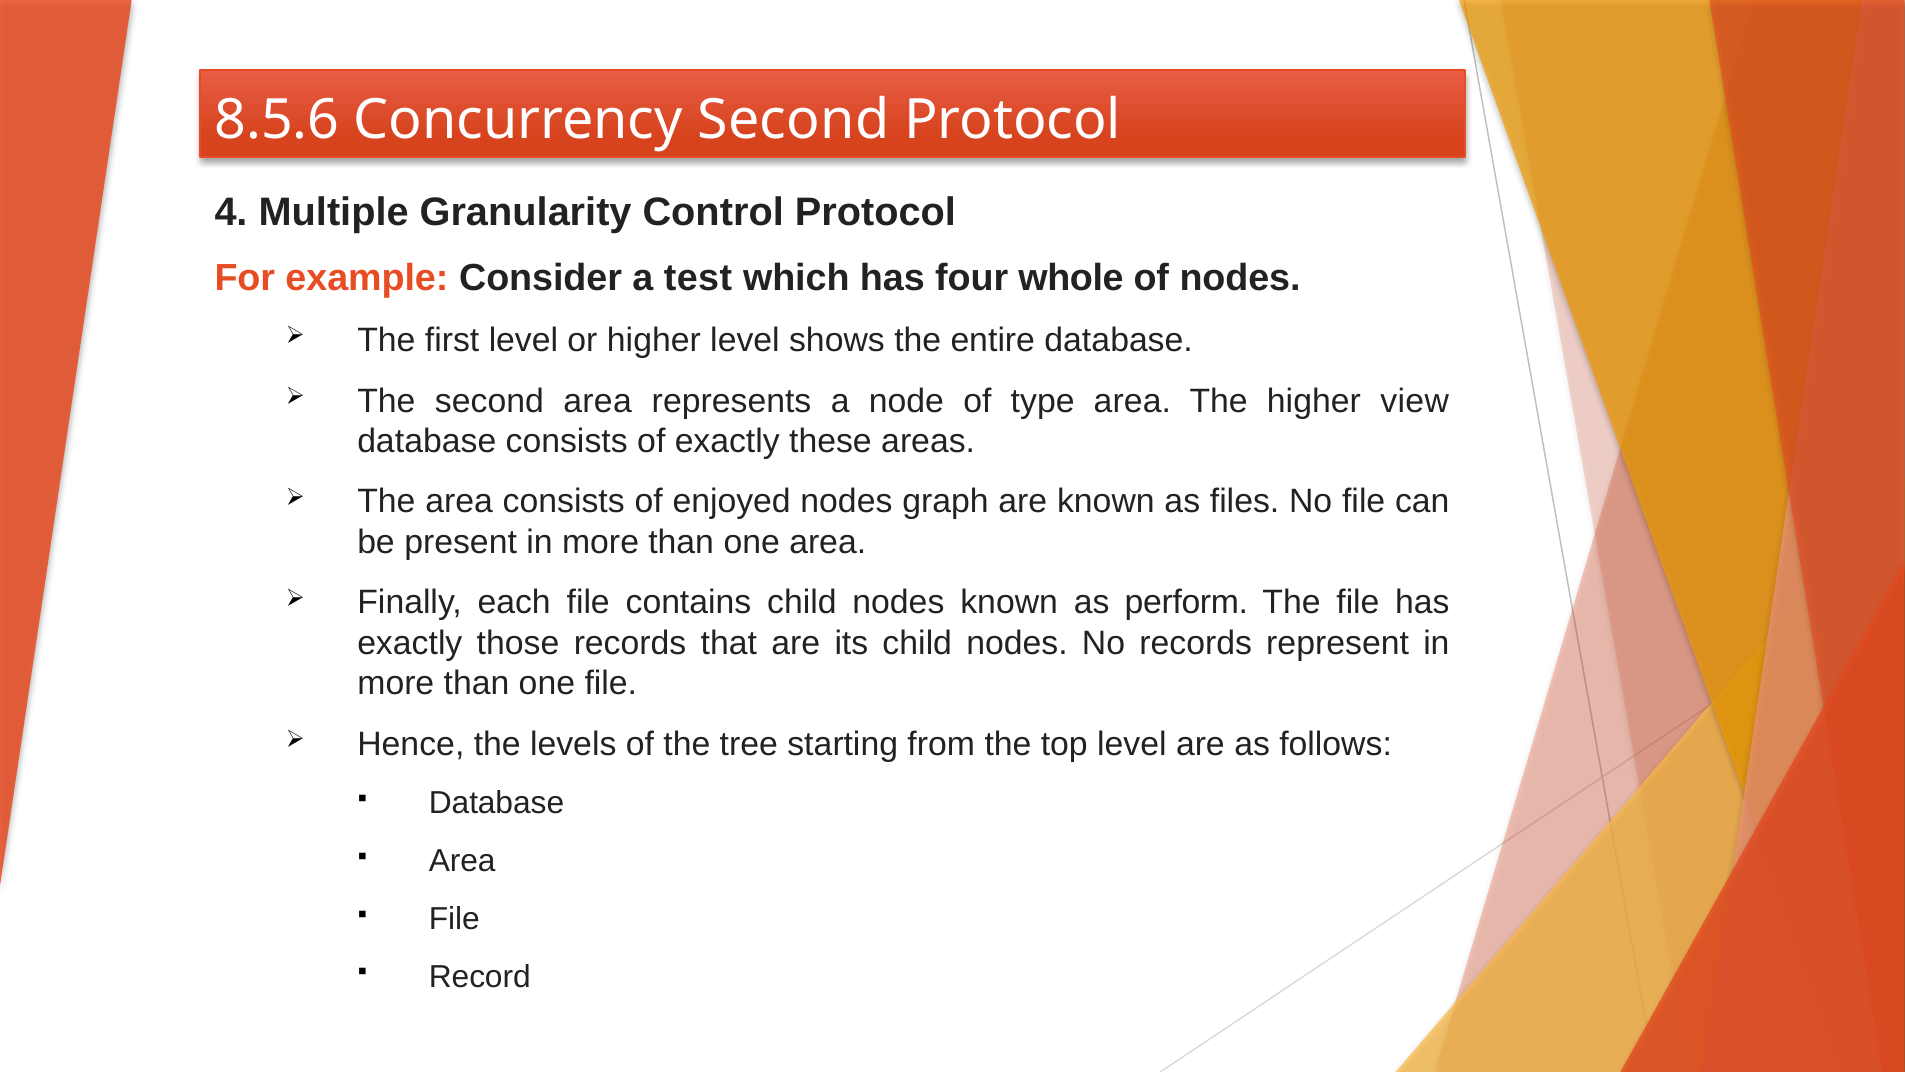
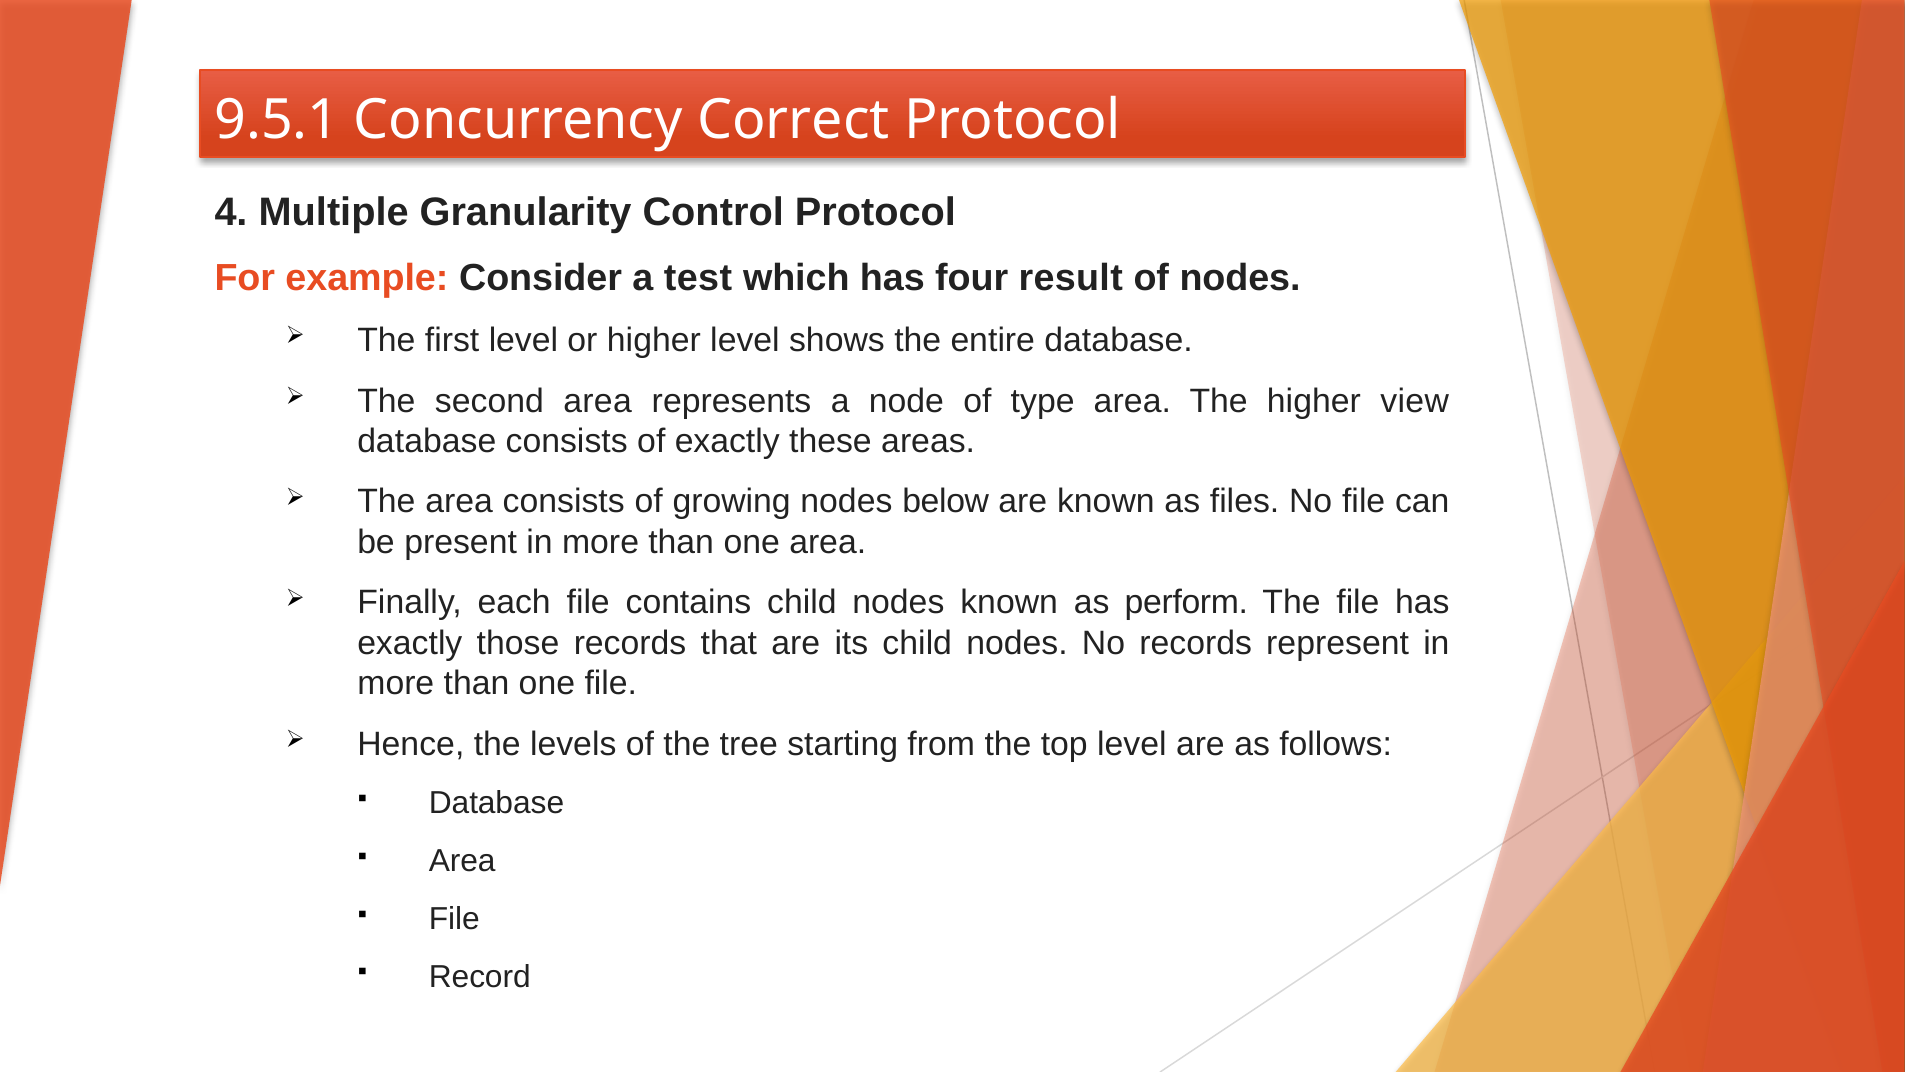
8.5.6: 8.5.6 -> 9.5.1
Concurrency Second: Second -> Correct
whole: whole -> result
enjoyed: enjoyed -> growing
graph: graph -> below
